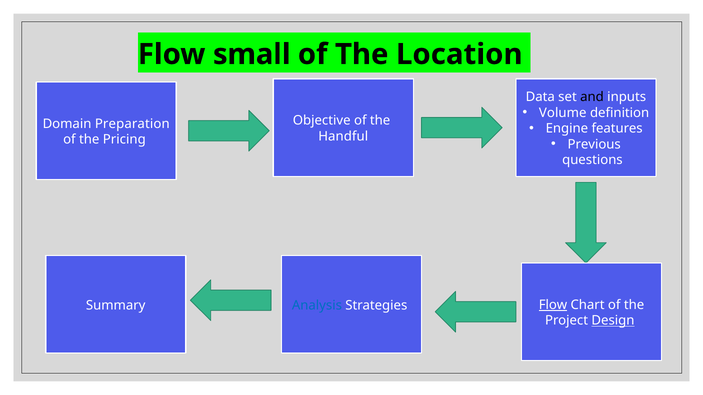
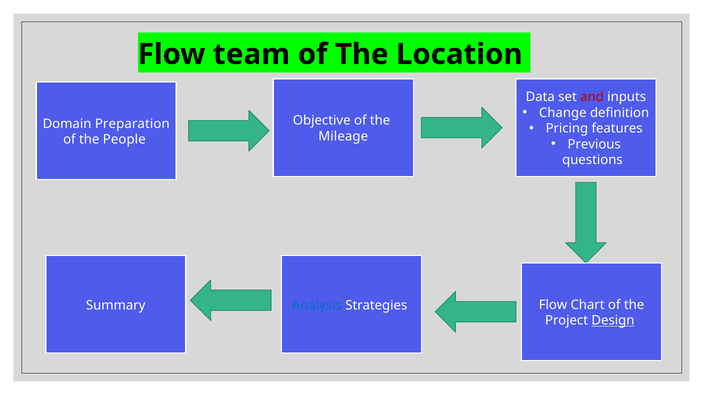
small: small -> team
and colour: black -> red
Volume: Volume -> Change
Engine: Engine -> Pricing
Handful: Handful -> Mileage
Pricing: Pricing -> People
Flow at (553, 305) underline: present -> none
